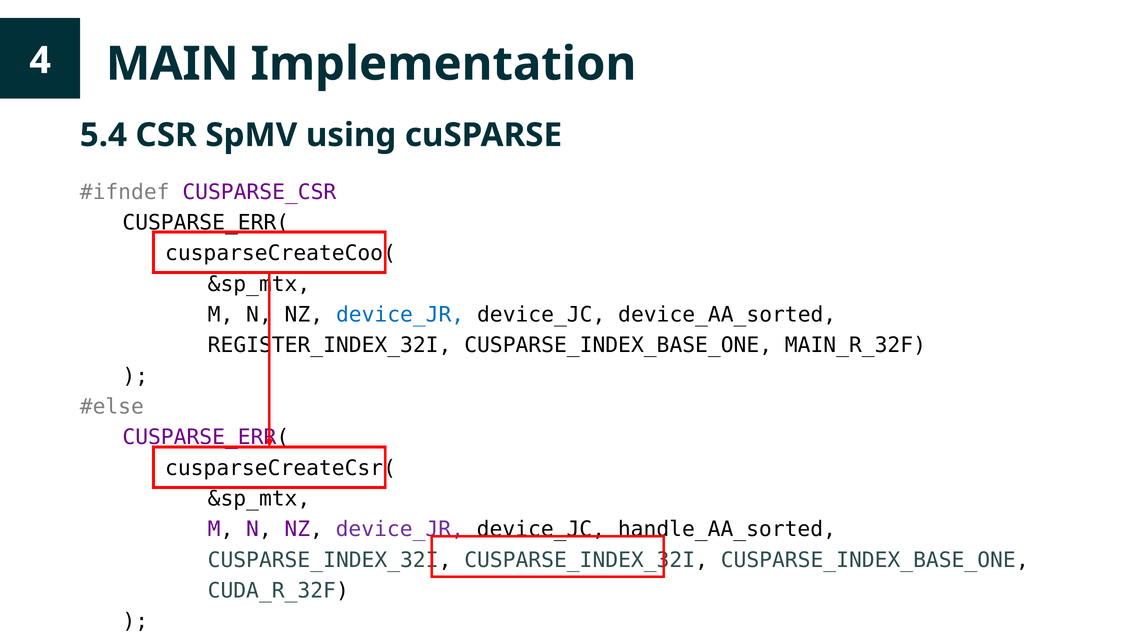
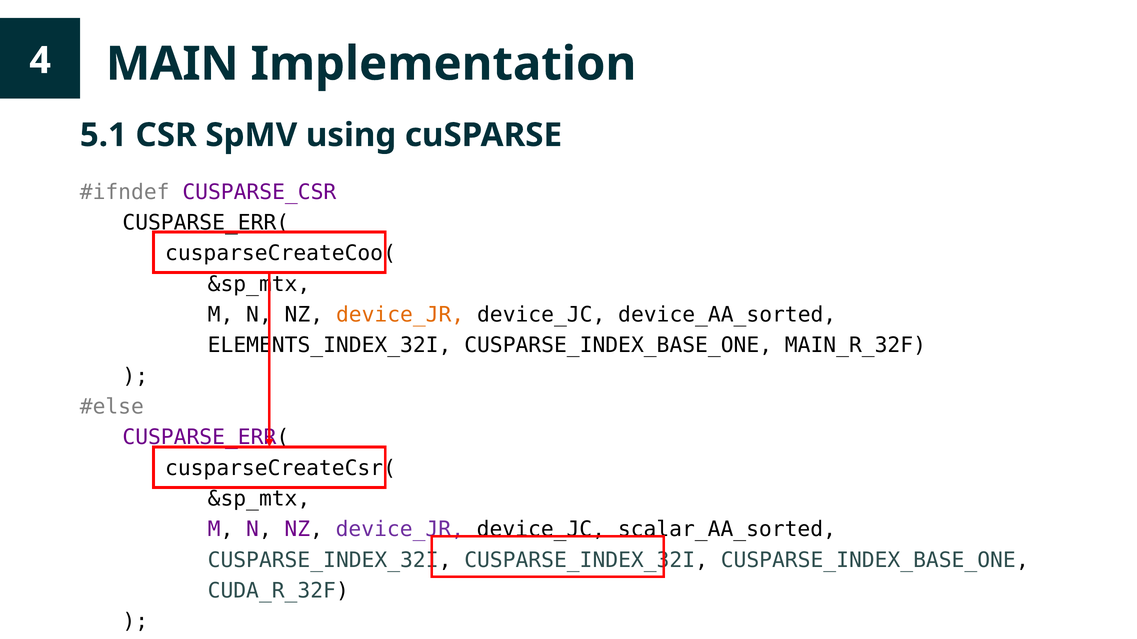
5.4: 5.4 -> 5.1
device_JR at (400, 315) colour: blue -> orange
REGISTER_INDEX_32I: REGISTER_INDEX_32I -> ELEMENTS_INDEX_32I
handle_AA_sorted: handle_AA_sorted -> scalar_AA_sorted
